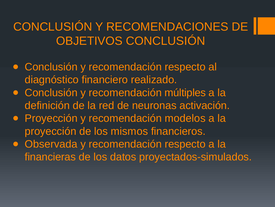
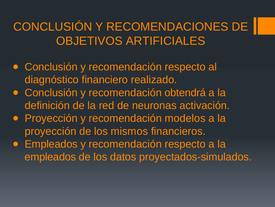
OBJETIVOS CONCLUSIÓN: CONCLUSIÓN -> ARTIFICIALES
múltiples: múltiples -> obtendrá
Observada at (51, 144): Observada -> Empleados
financieras at (50, 156): financieras -> empleados
